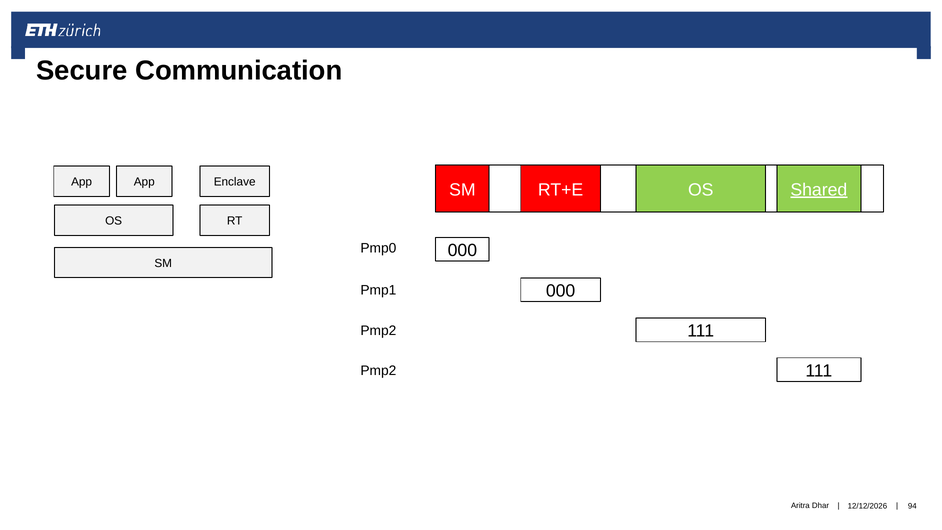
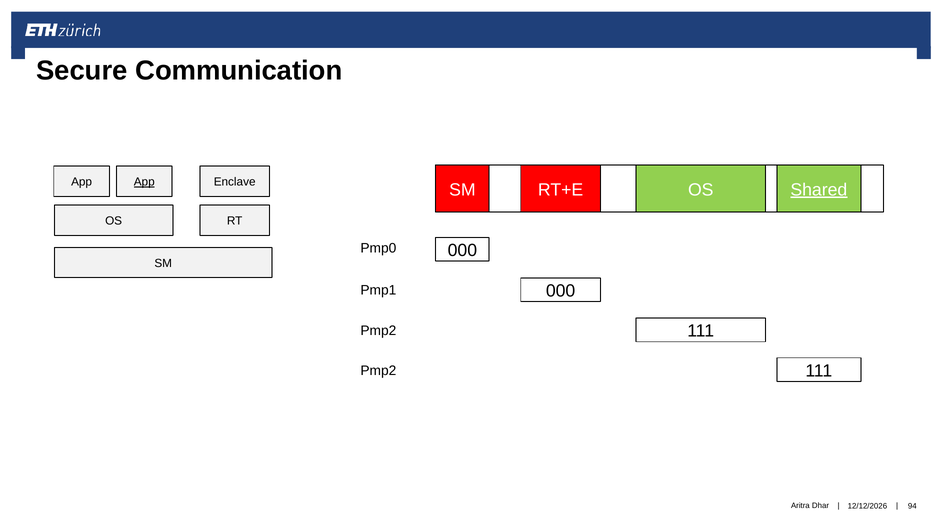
App at (144, 182) underline: none -> present
